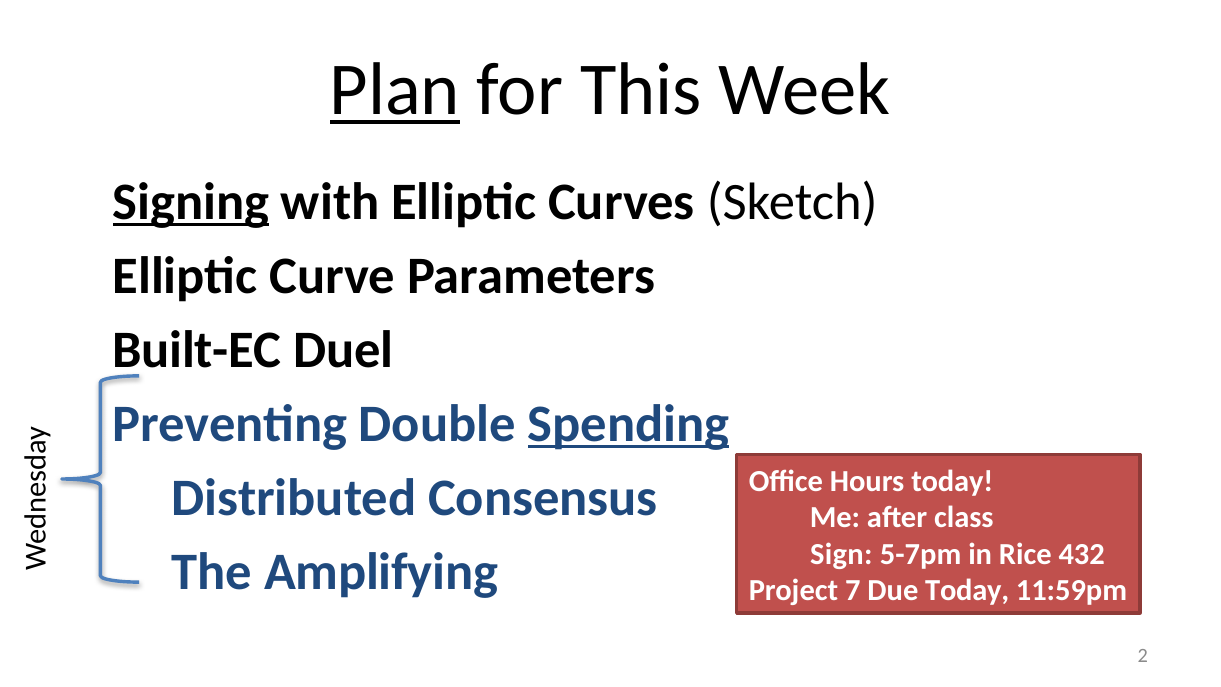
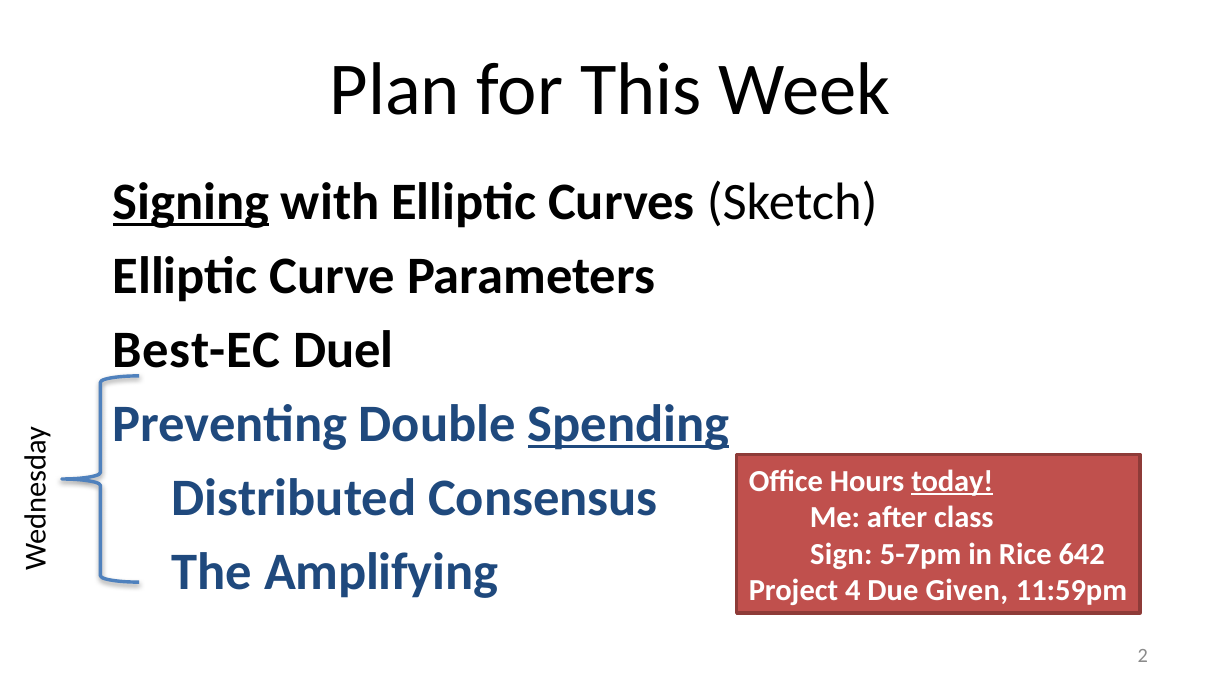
Plan underline: present -> none
Built-EC: Built-EC -> Best-EC
today at (952, 481) underline: none -> present
432: 432 -> 642
7: 7 -> 4
Due Today: Today -> Given
